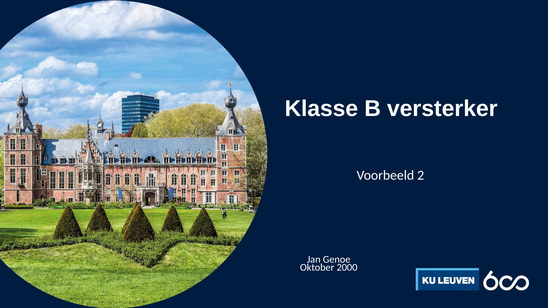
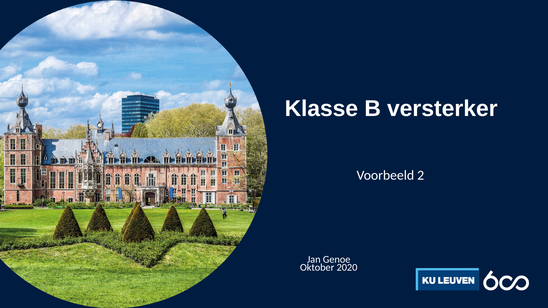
2000: 2000 -> 2020
